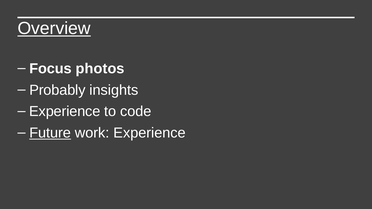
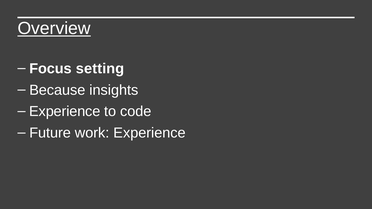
photos: photos -> setting
Probably: Probably -> Because
Future underline: present -> none
